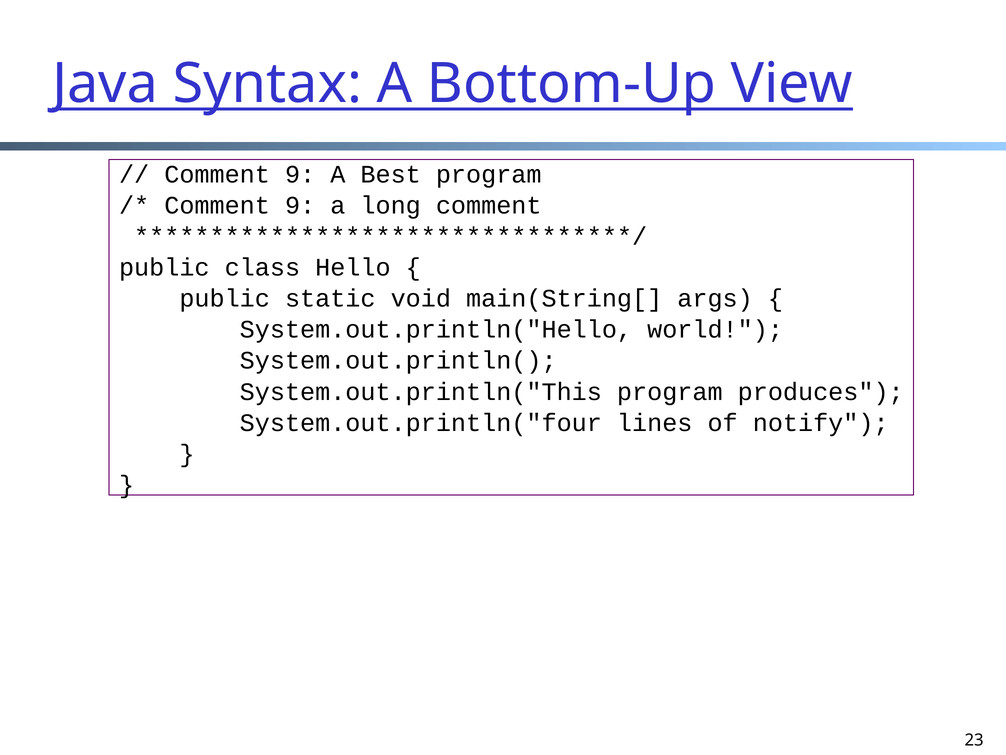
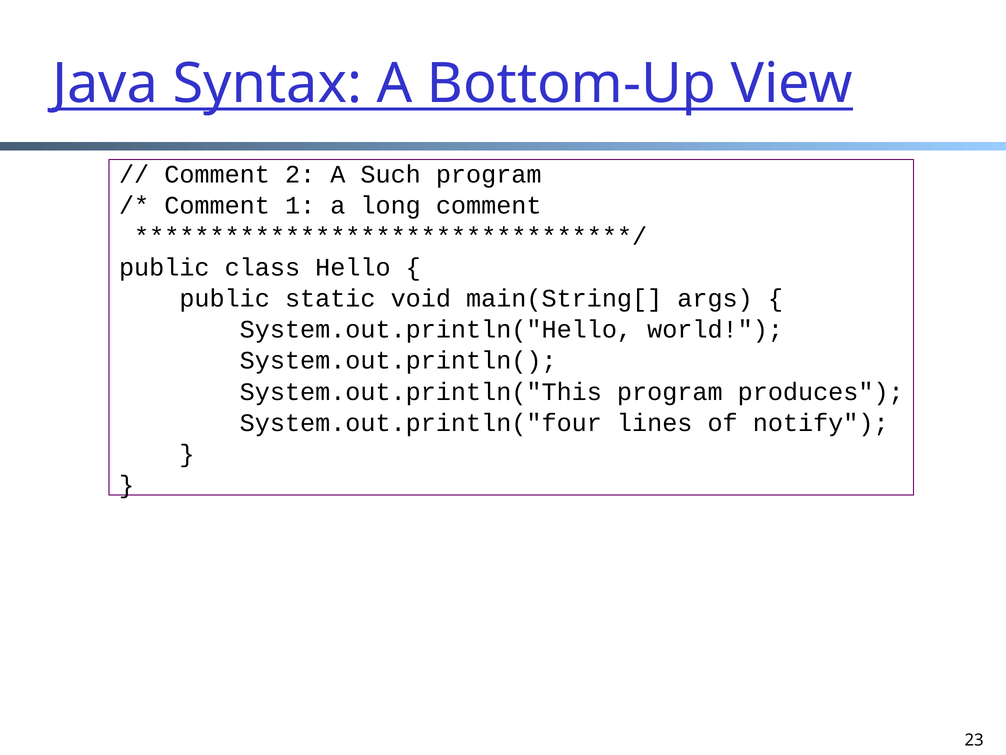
9 at (300, 174): 9 -> 2
Best: Best -> Such
9 at (300, 205): 9 -> 1
